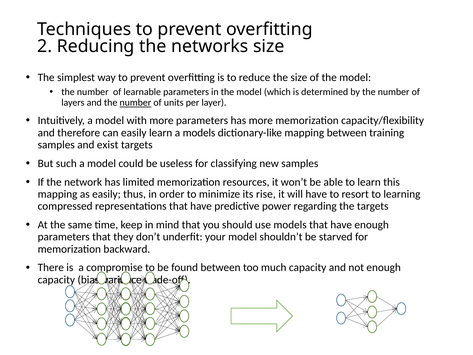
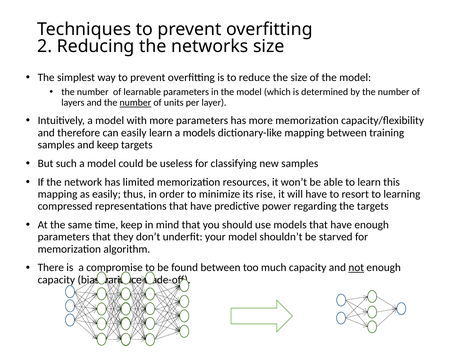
and exist: exist -> keep
backward: backward -> algorithm
not underline: none -> present
